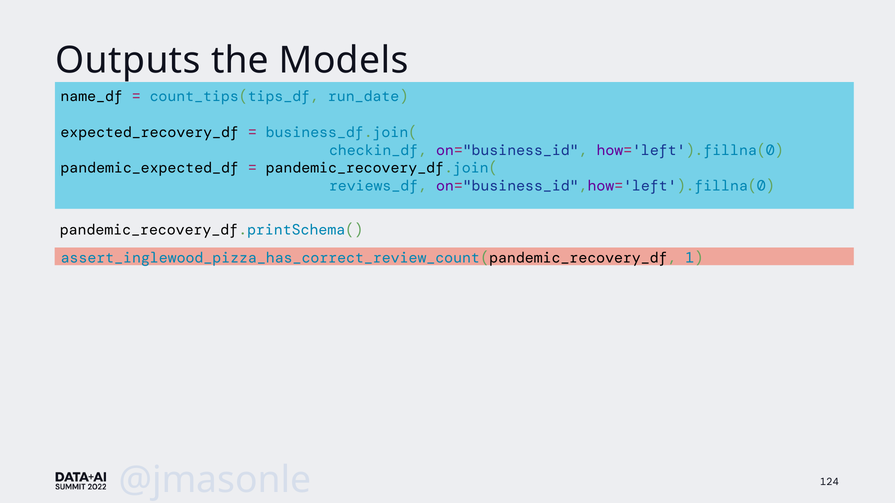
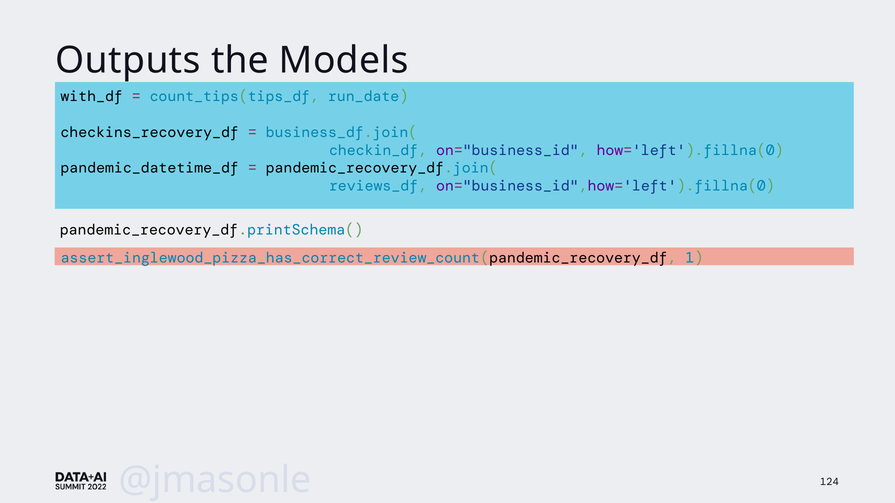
name_df: name_df -> with_df
expected_recovery_df: expected_recovery_df -> checkins_recovery_df
pandemic_expected_df: pandemic_expected_df -> pandemic_datetime_df
